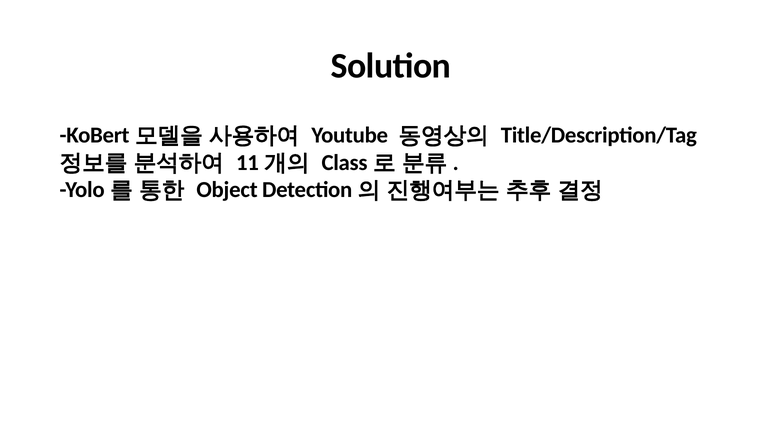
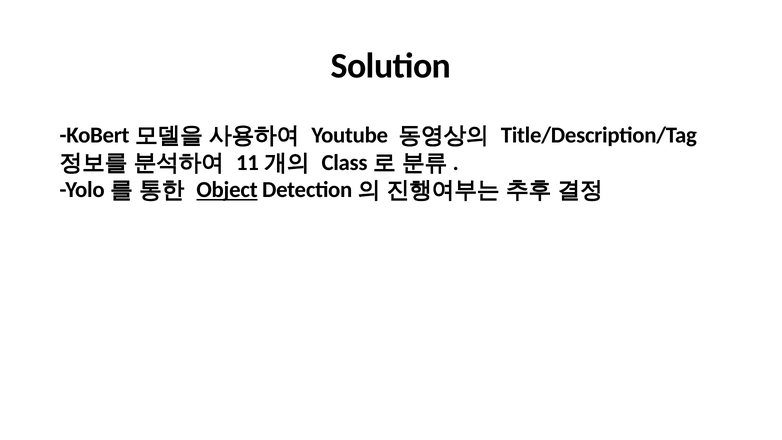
Object underline: none -> present
